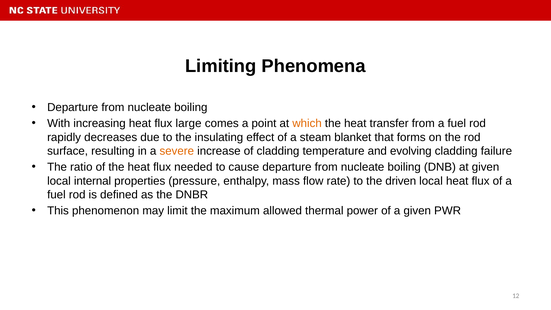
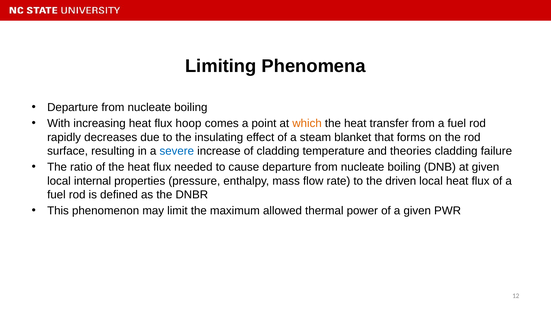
large: large -> hoop
severe colour: orange -> blue
evolving: evolving -> theories
